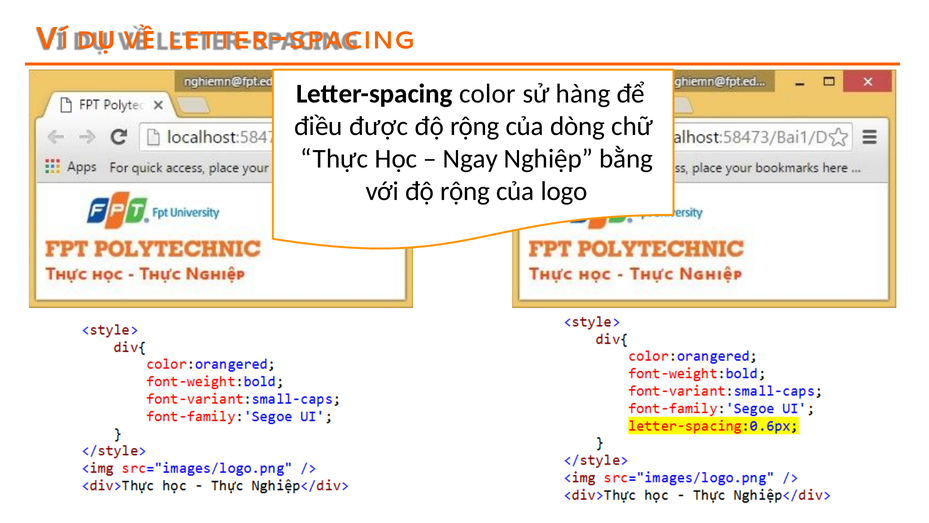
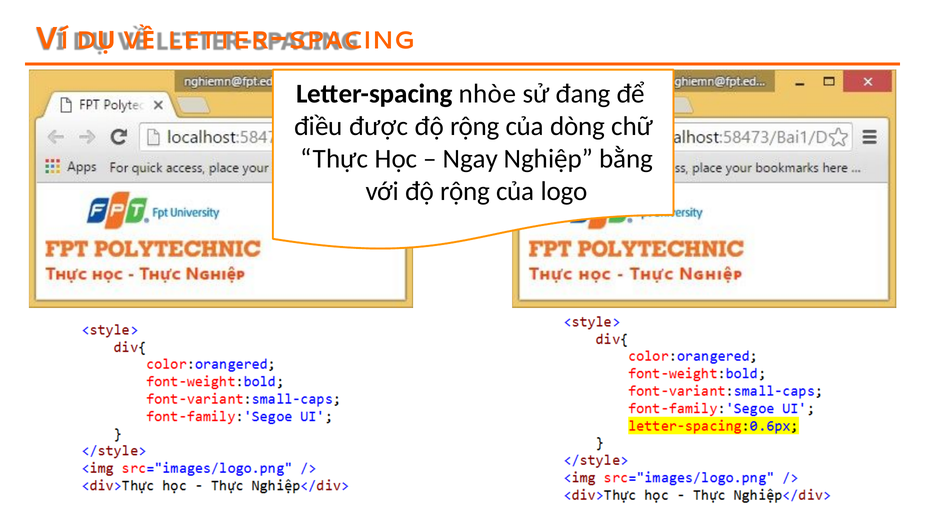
color: color -> nhòe
hàng: hàng -> đang
